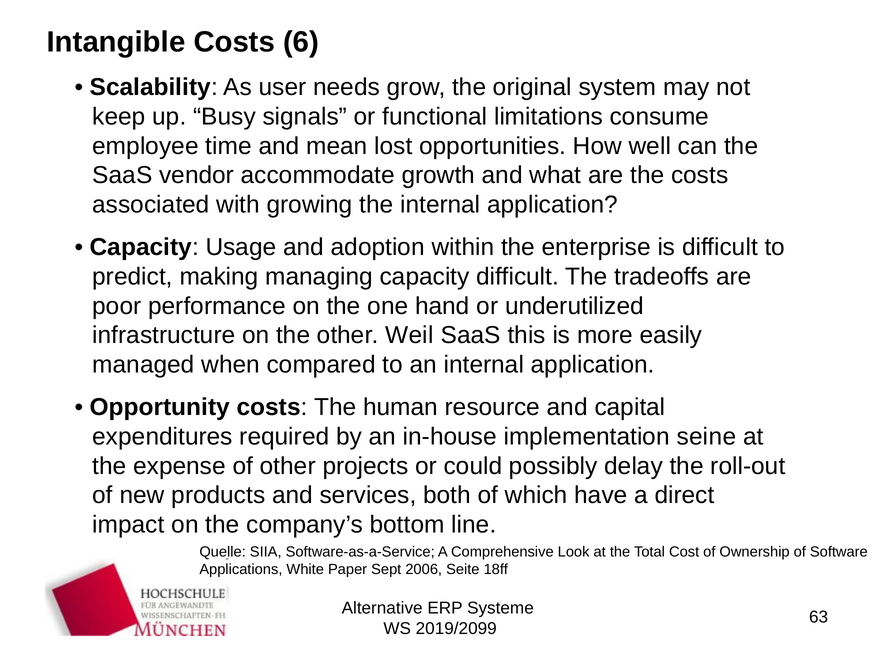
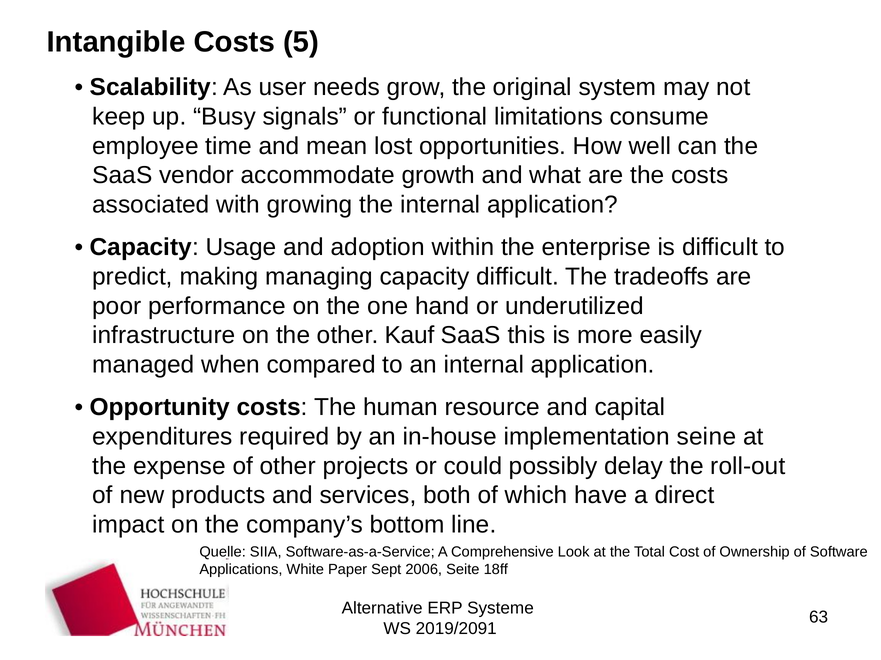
6: 6 -> 5
Weil: Weil -> Kauf
2019/2099: 2019/2099 -> 2019/2091
